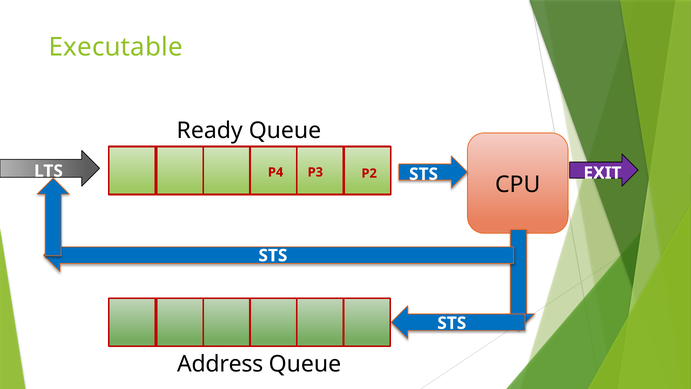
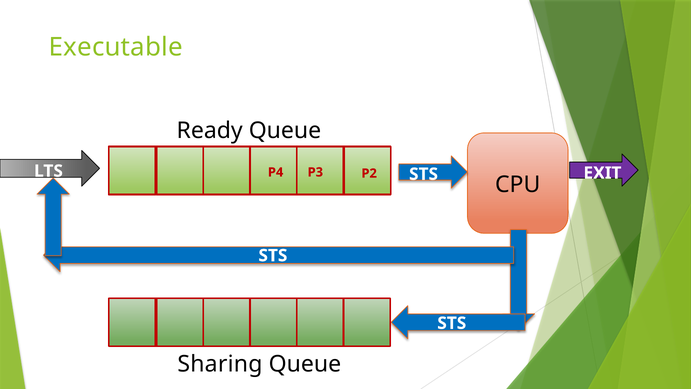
Address: Address -> Sharing
